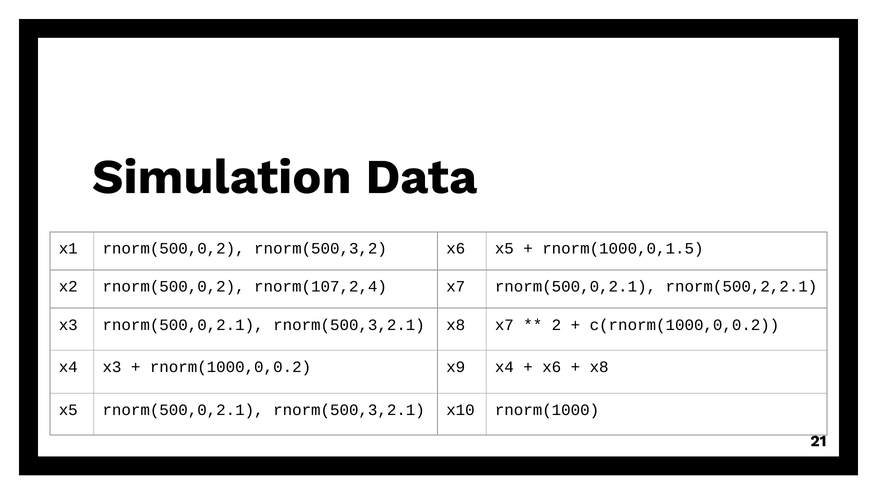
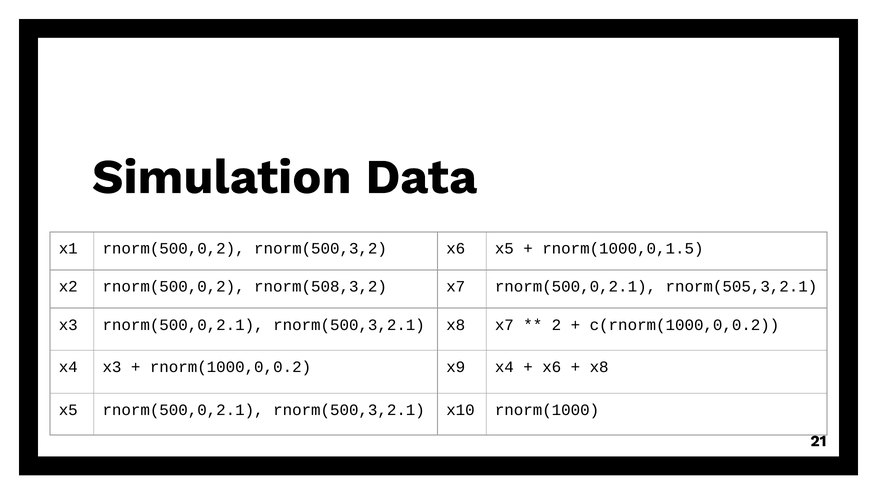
rnorm(107,2,4: rnorm(107,2,4 -> rnorm(508,3,2
rnorm(500,2,2.1: rnorm(500,2,2.1 -> rnorm(505,3,2.1
